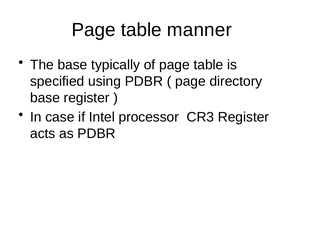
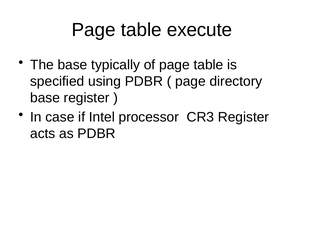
manner: manner -> execute
